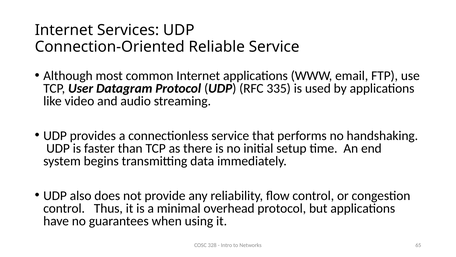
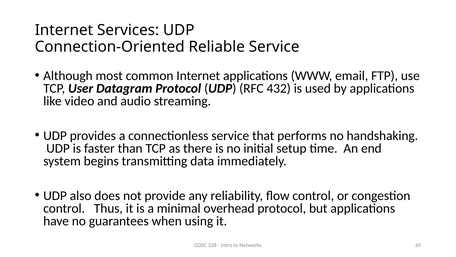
335: 335 -> 432
